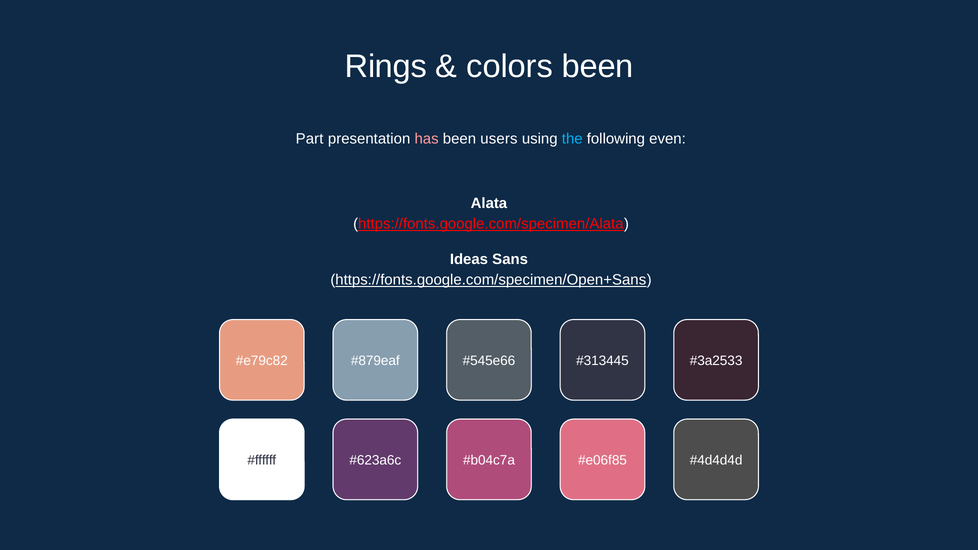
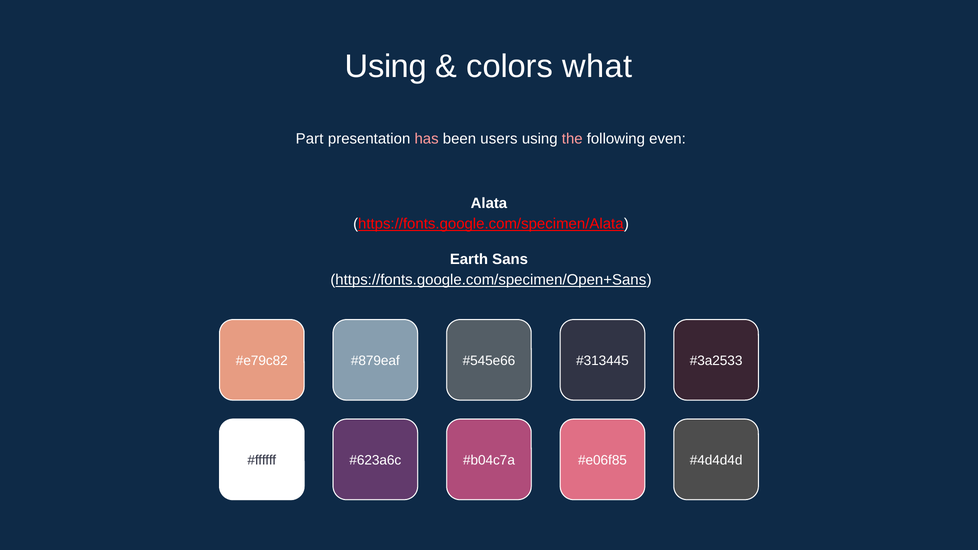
Rings at (386, 66): Rings -> Using
colors been: been -> what
the colour: light blue -> pink
Ideas: Ideas -> Earth
